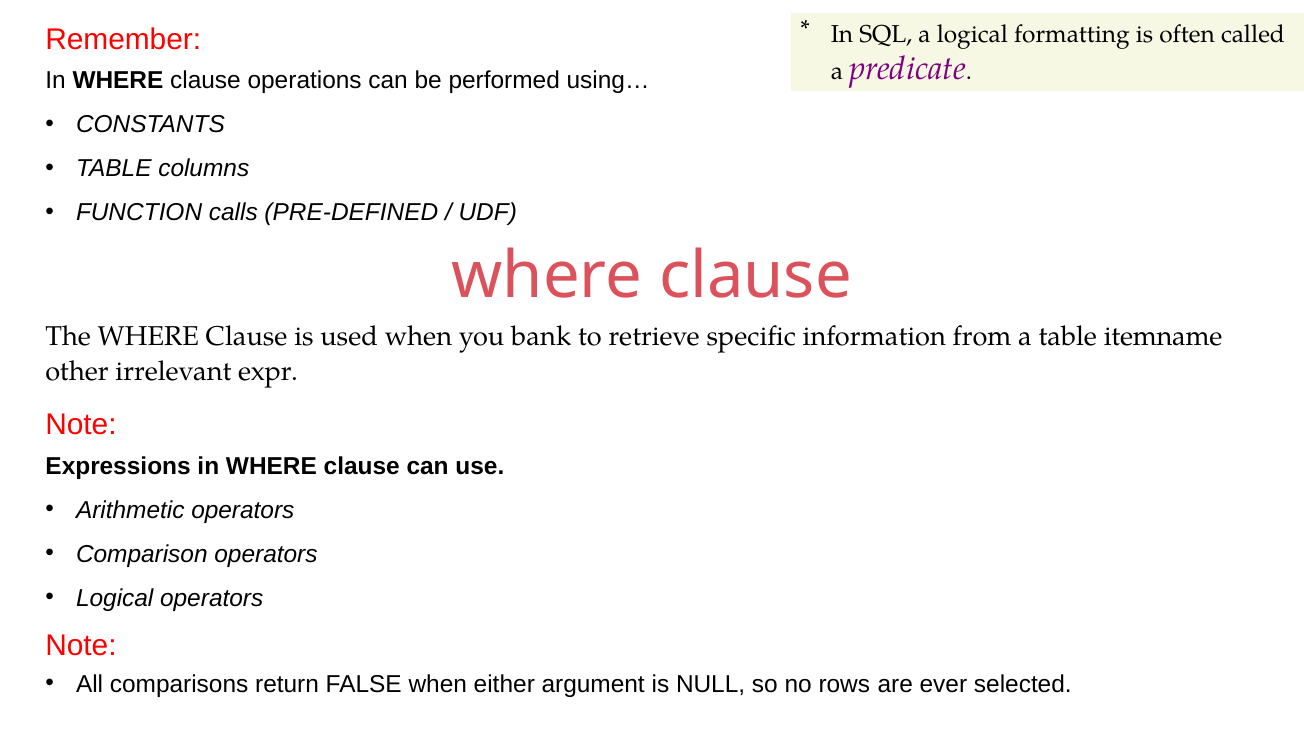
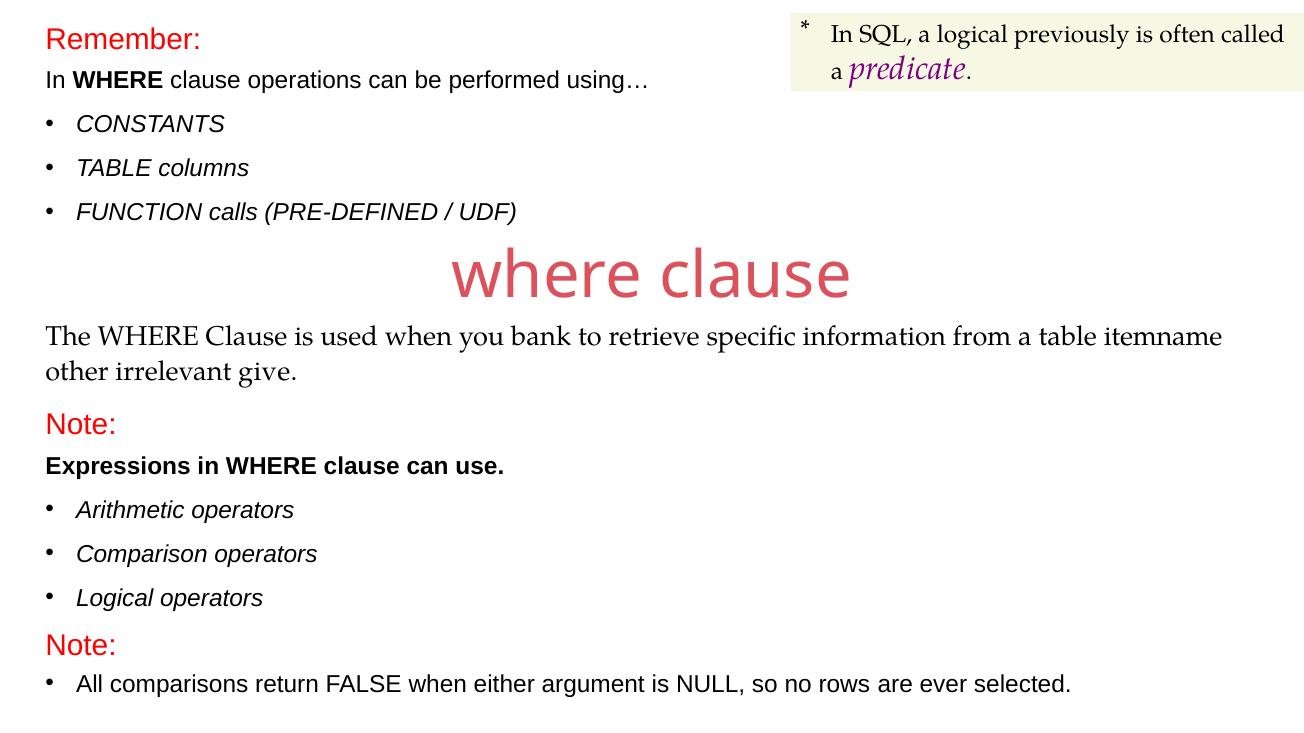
formatting: formatting -> previously
expr: expr -> give
